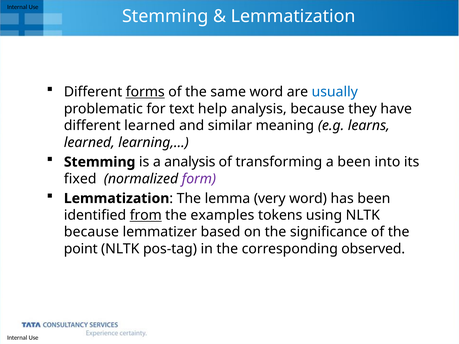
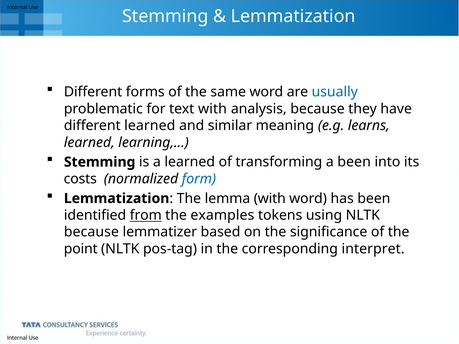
forms underline: present -> none
text help: help -> with
a analysis: analysis -> learned
fixed: fixed -> costs
form colour: purple -> blue
lemma very: very -> with
observed: observed -> interpret
